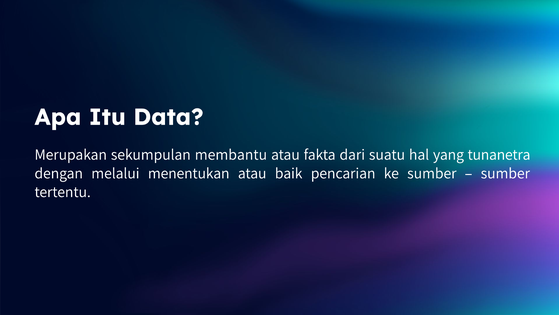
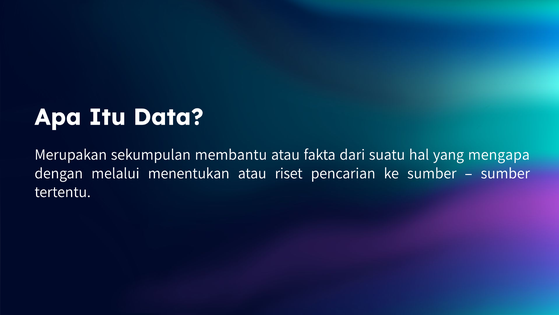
tunanetra: tunanetra -> mengapa
baik: baik -> riset
